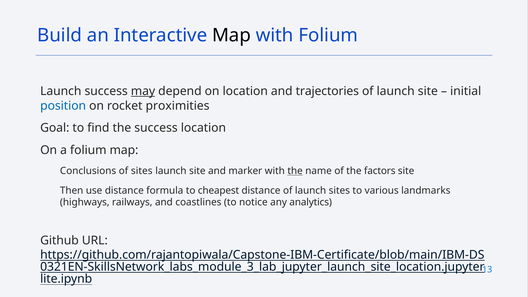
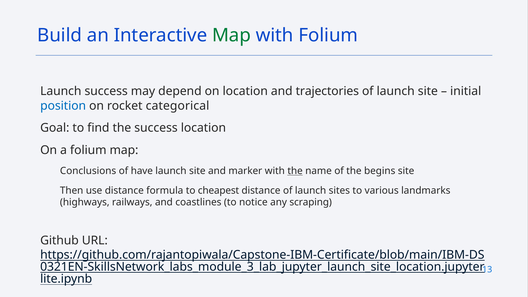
Map at (231, 35) colour: black -> green
may underline: present -> none
proximities: proximities -> categorical
of sites: sites -> have
factors: factors -> begins
analytics: analytics -> scraping
